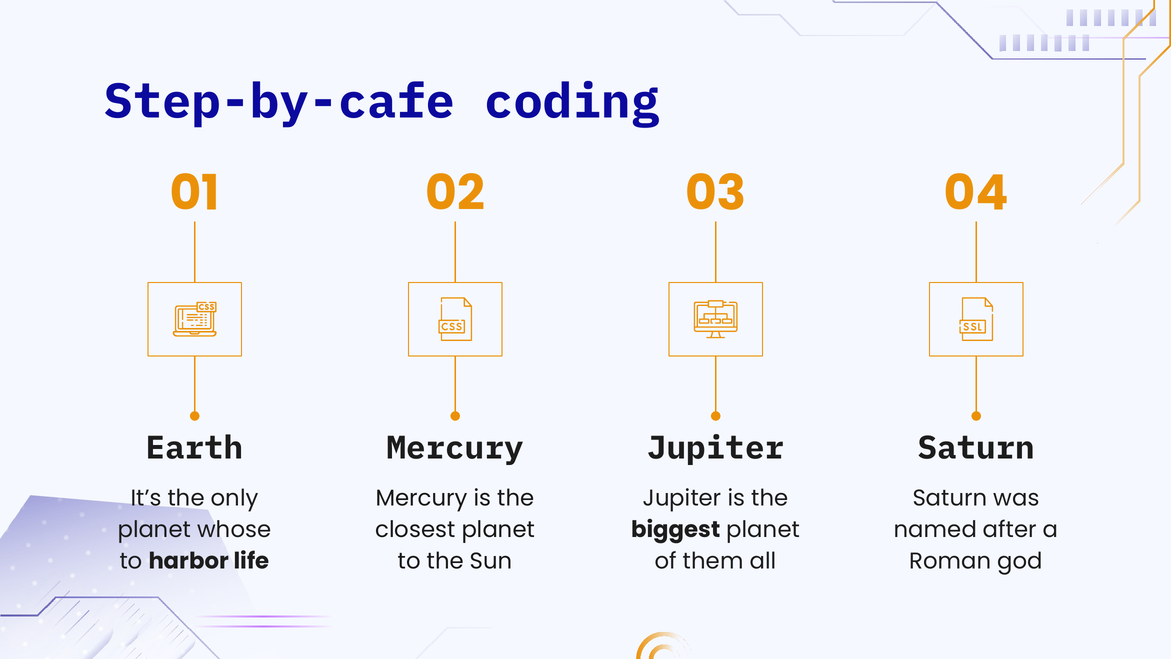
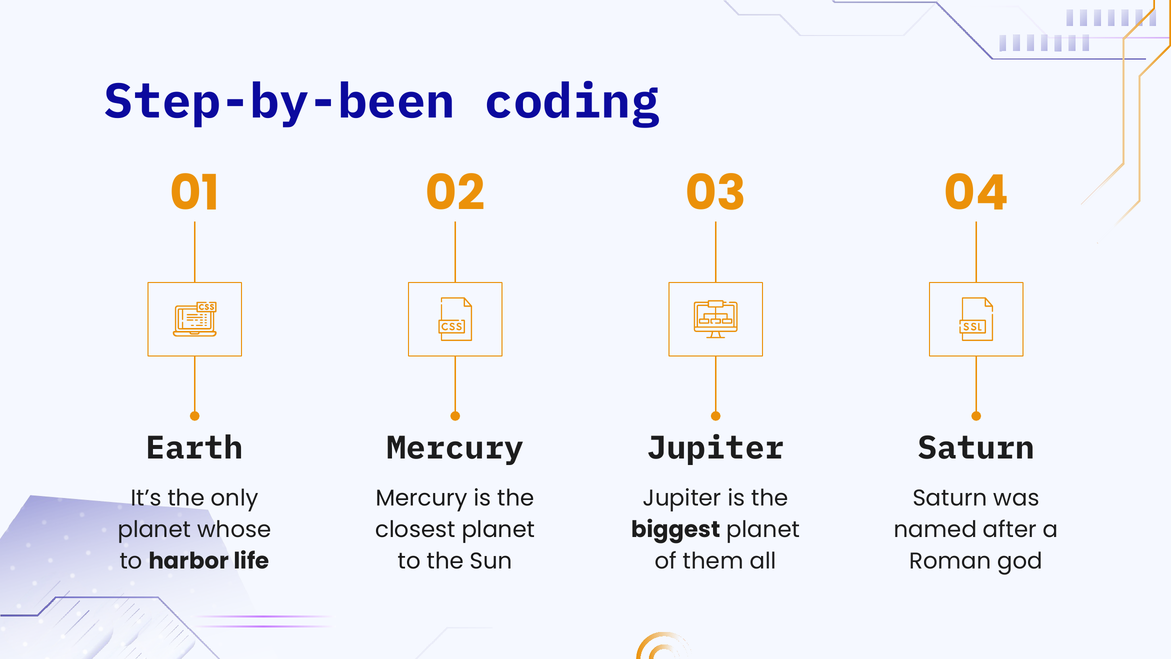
Step-by-cafe: Step-by-cafe -> Step-by-been
